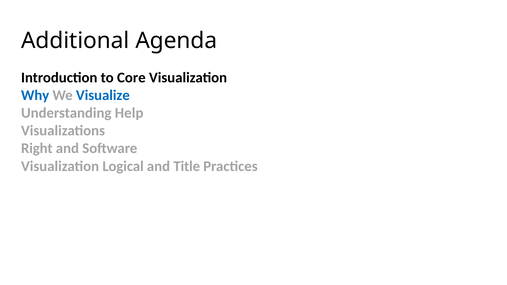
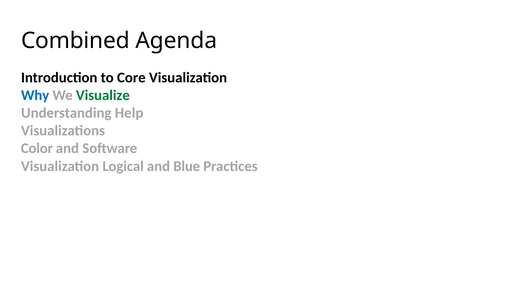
Additional: Additional -> Combined
Visualize colour: blue -> green
Right: Right -> Color
Title: Title -> Blue
